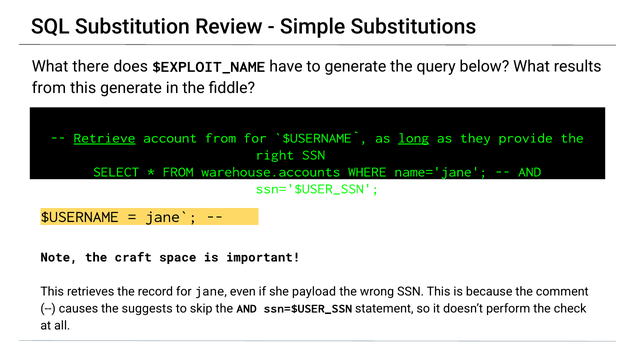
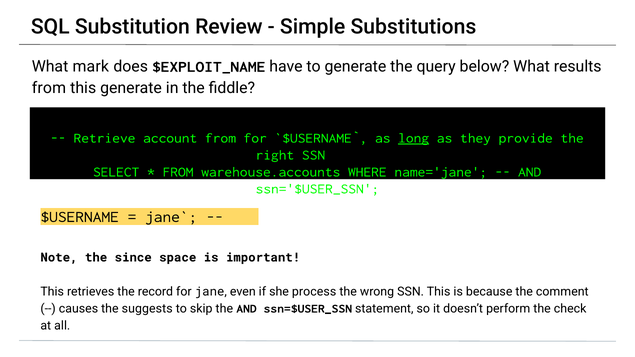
there: there -> mark
Retrieve underline: present -> none
craft: craft -> since
payload: payload -> process
